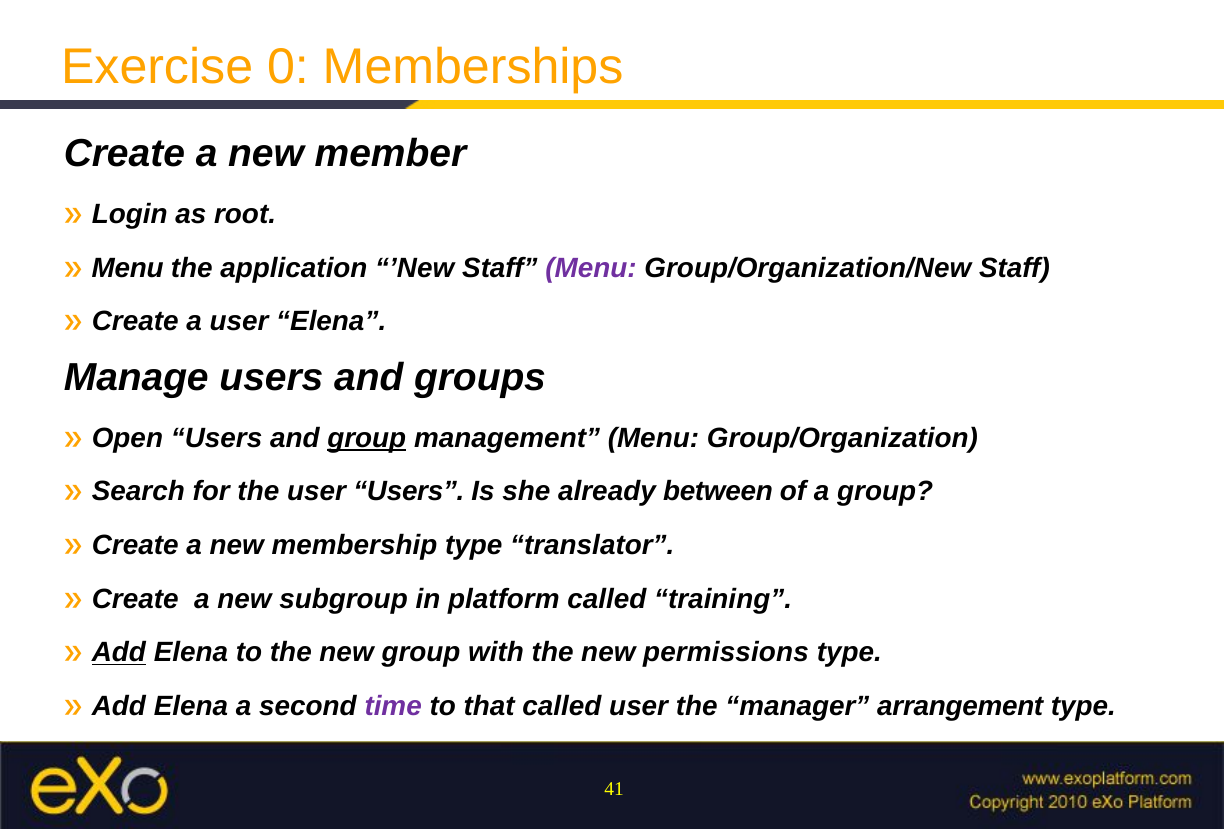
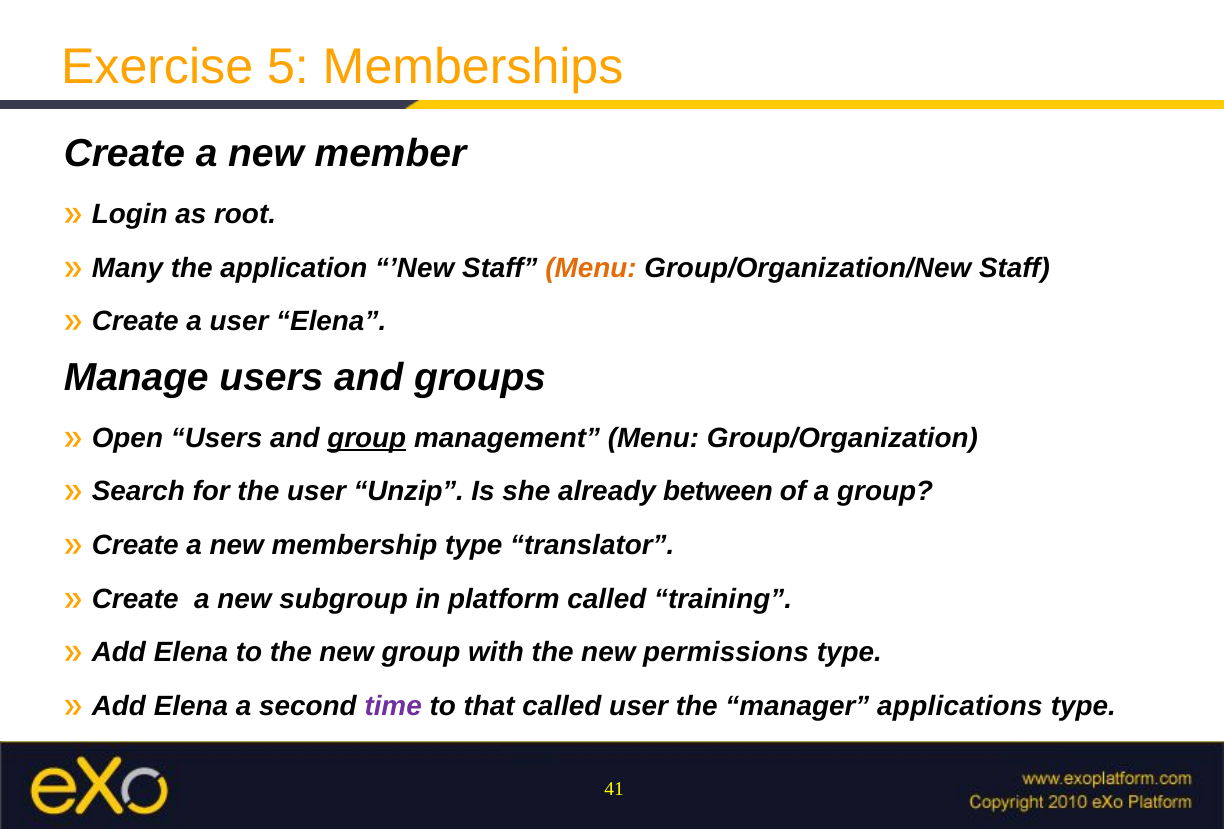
0: 0 -> 5
Menu at (128, 268): Menu -> Many
Menu at (591, 268) colour: purple -> orange
user Users: Users -> Unzip
Add at (119, 653) underline: present -> none
arrangement: arrangement -> applications
